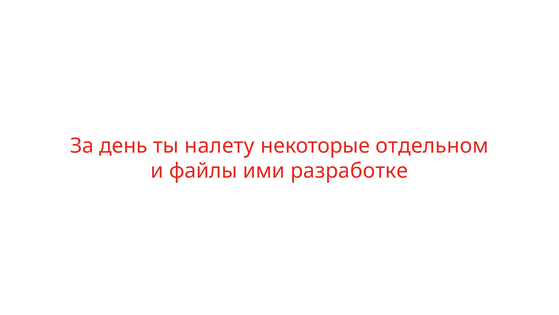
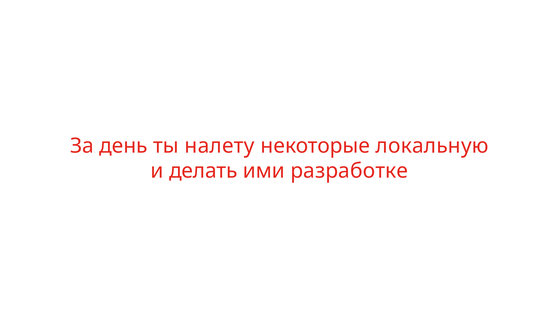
отдельном: отдельном -> локальную
файлы: файлы -> делать
